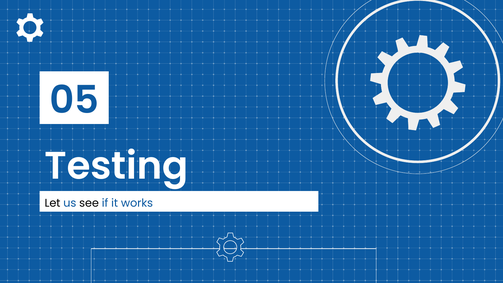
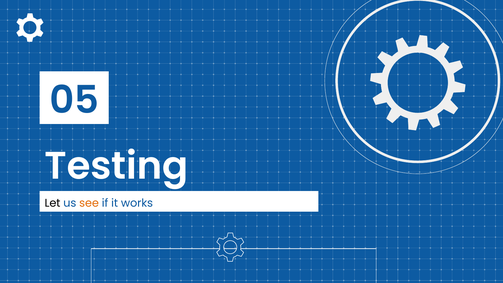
see colour: black -> orange
